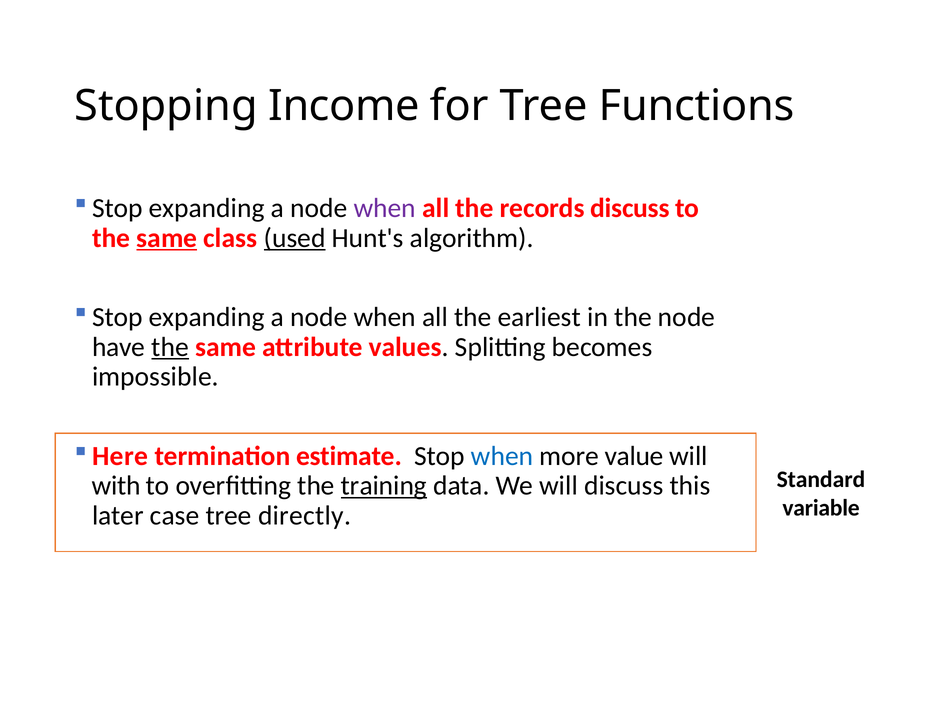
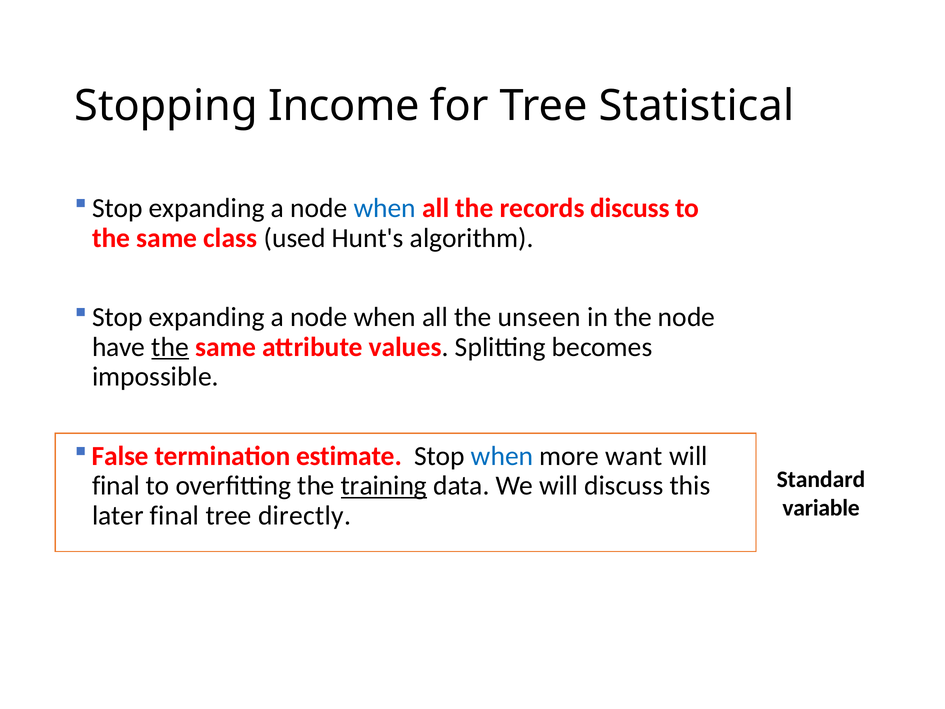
Functions: Functions -> Statistical
when at (385, 208) colour: purple -> blue
same at (167, 238) underline: present -> none
used underline: present -> none
earliest: earliest -> unseen
Here: Here -> False
value: value -> want
with at (116, 486): with -> final
later case: case -> final
